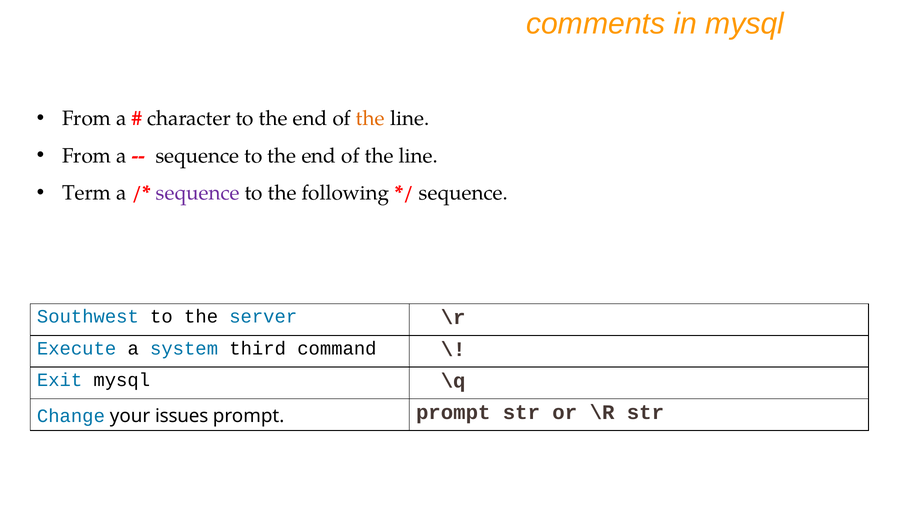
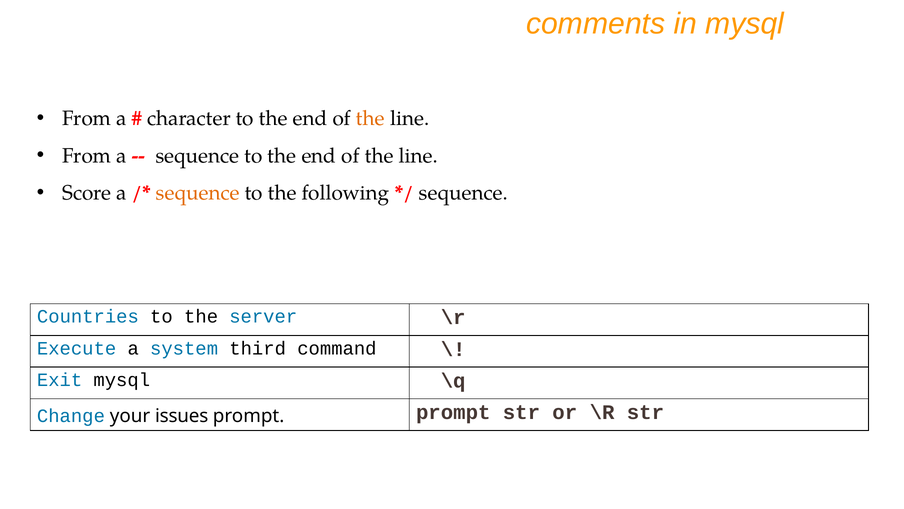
Term: Term -> Score
sequence at (198, 193) colour: purple -> orange
Southwest: Southwest -> Countries
